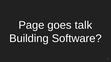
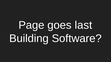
talk: talk -> last
